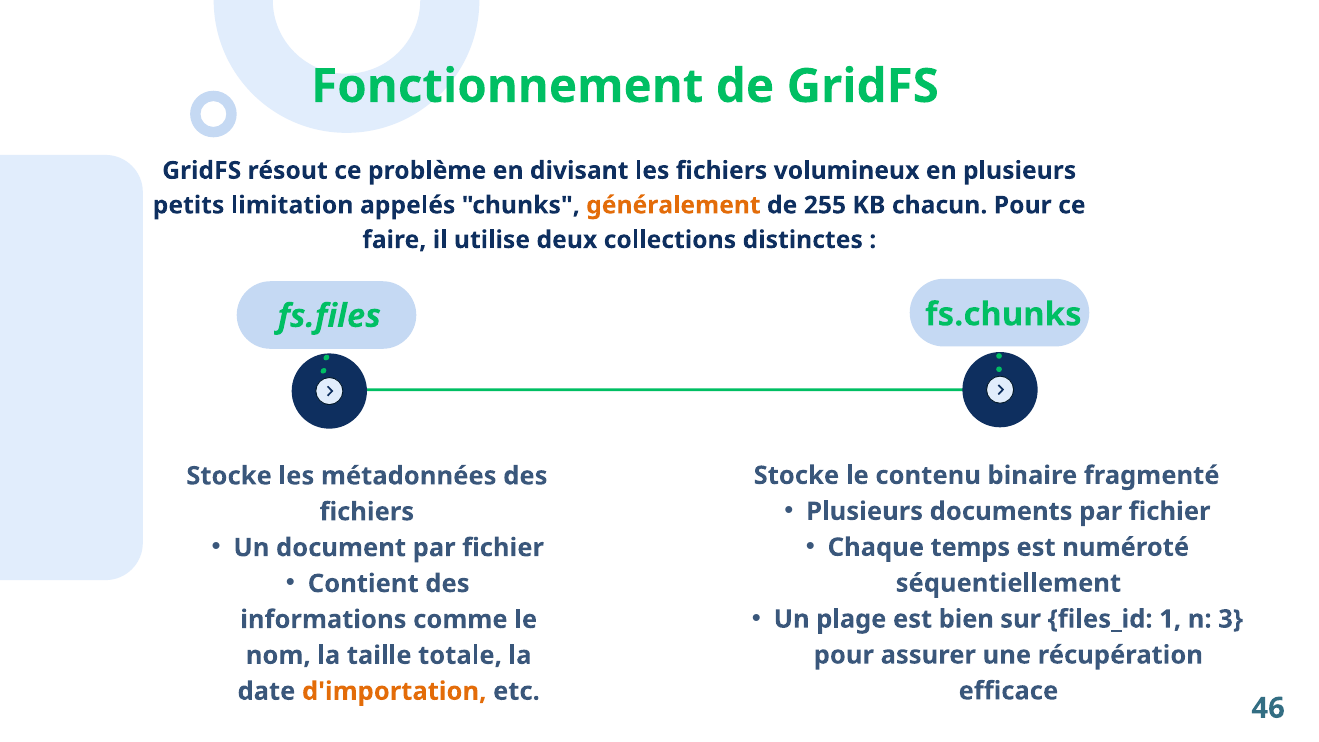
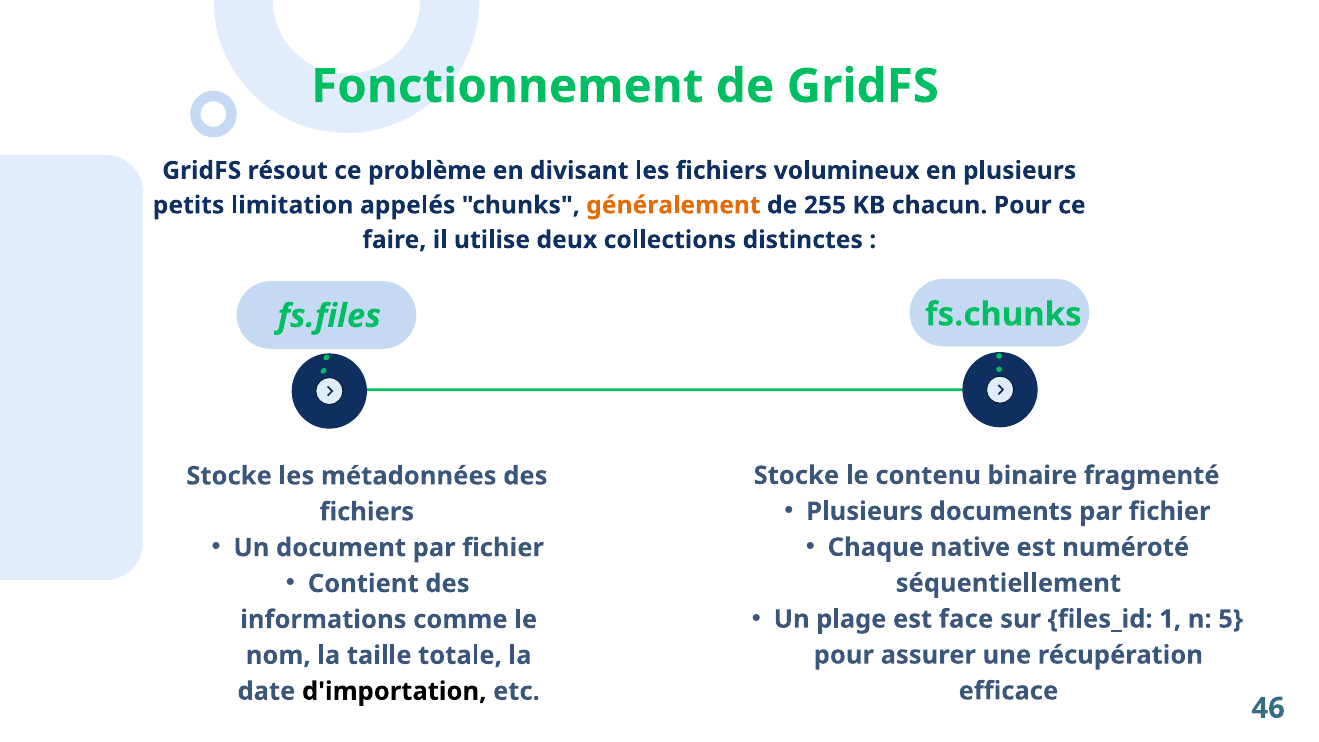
temps: temps -> native
bien: bien -> face
3: 3 -> 5
d'importation colour: orange -> black
